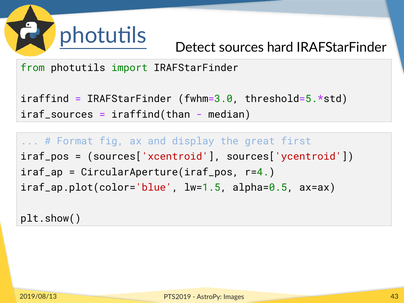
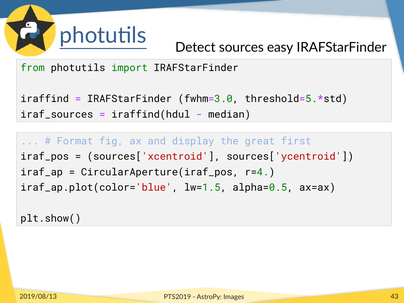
hard: hard -> easy
iraffind(than: iraffind(than -> iraffind(hdul
